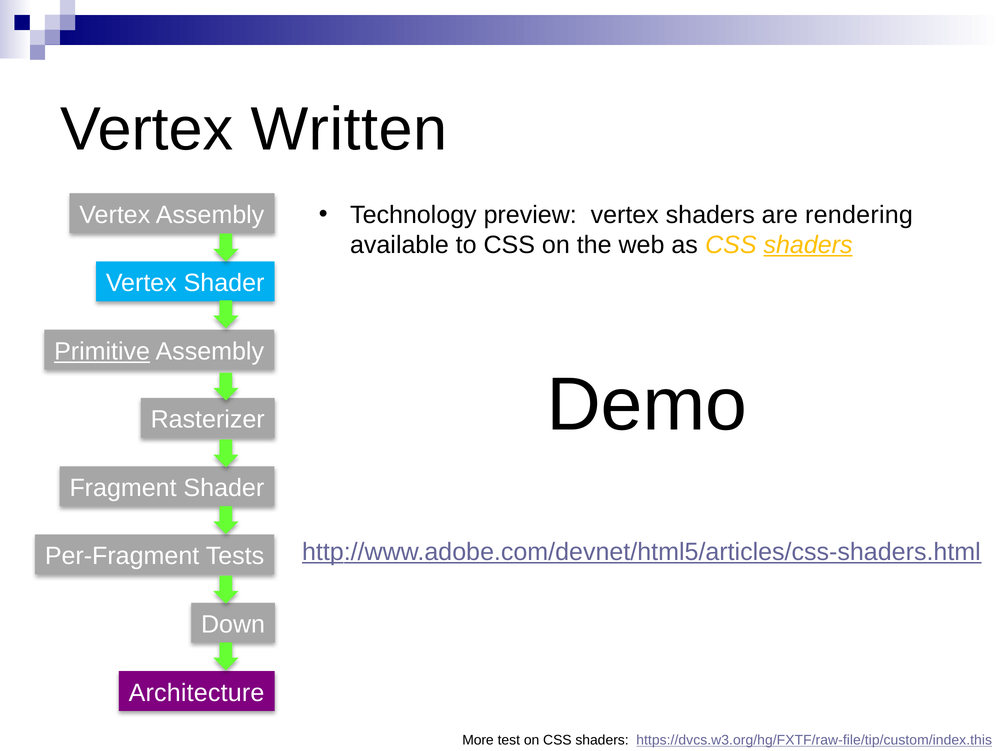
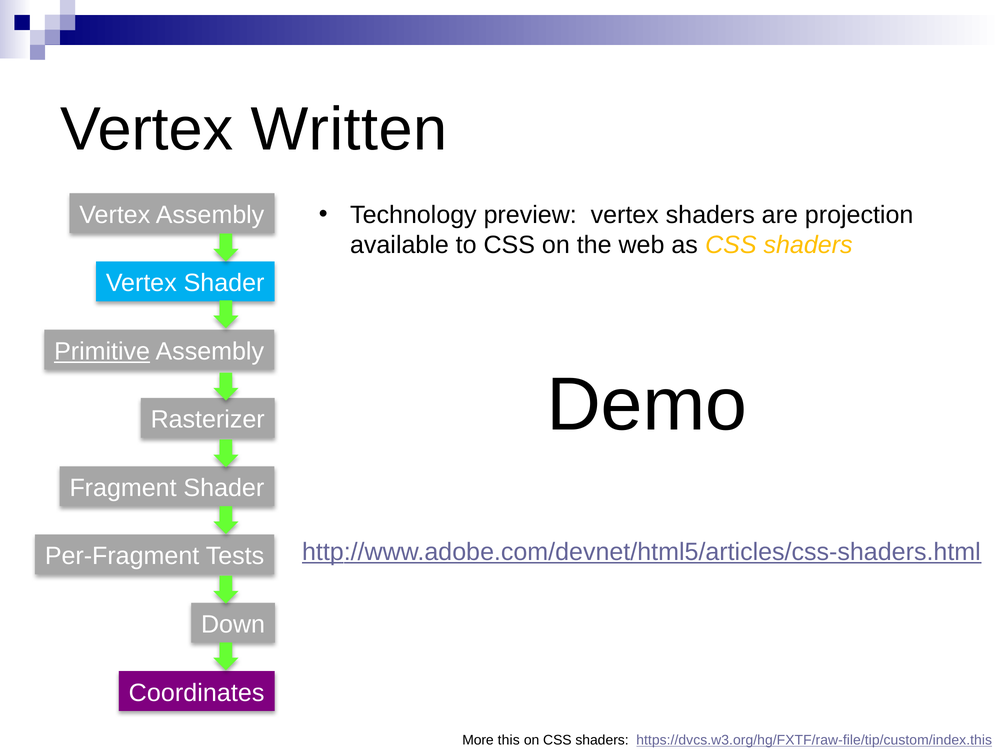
rendering: rendering -> projection
shaders at (808, 245) underline: present -> none
Architecture: Architecture -> Coordinates
test: test -> this
